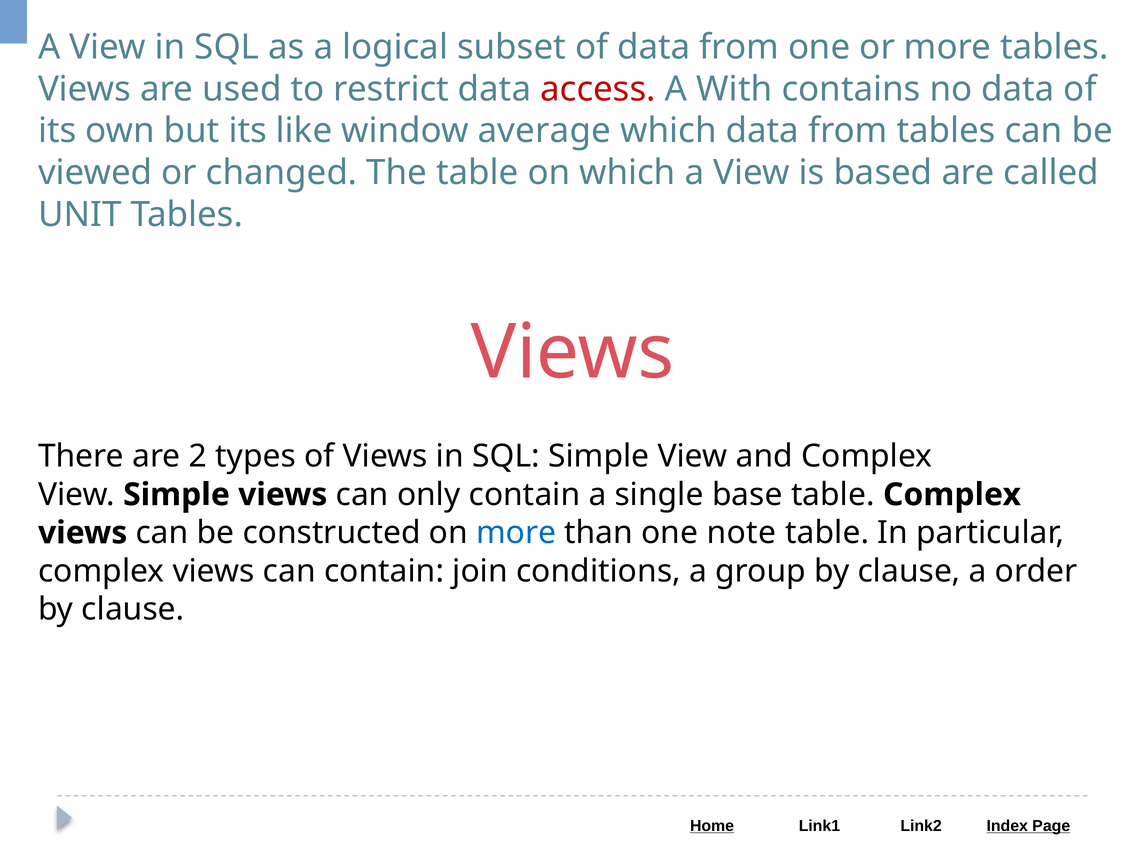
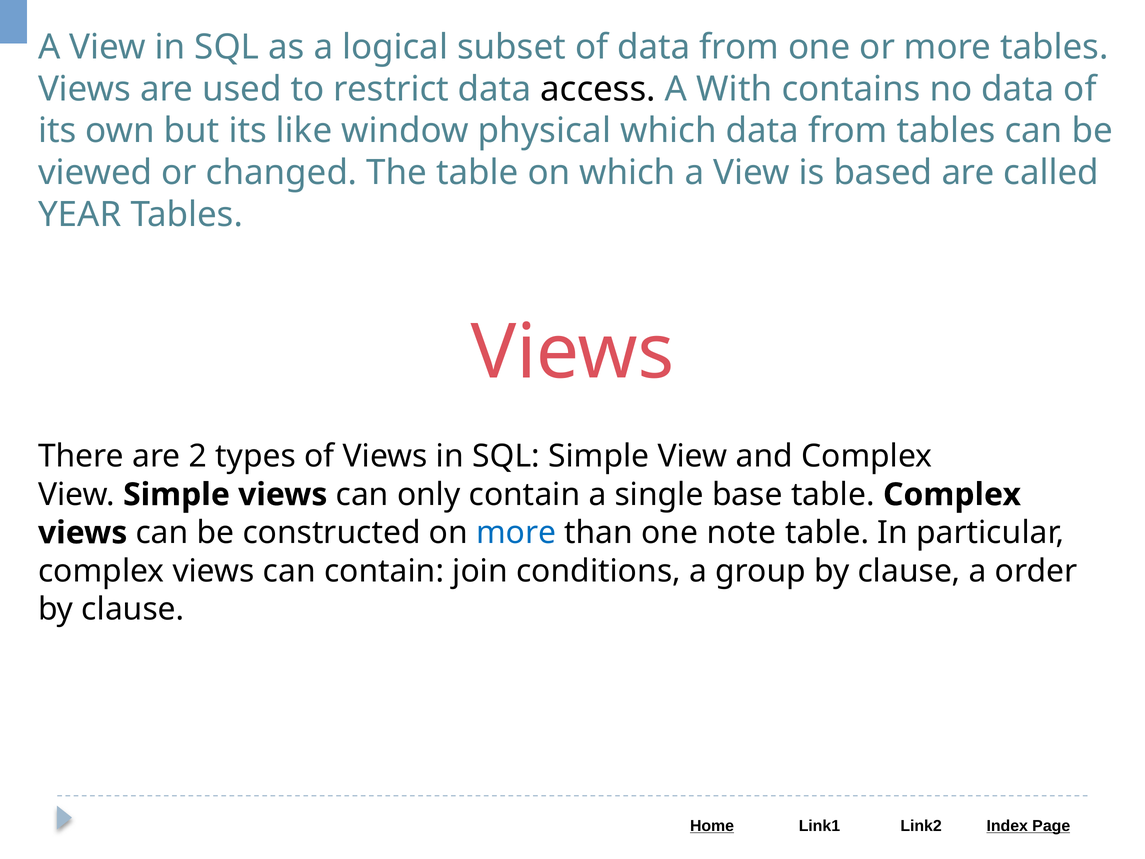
access colour: red -> black
average: average -> physical
UNIT: UNIT -> YEAR
